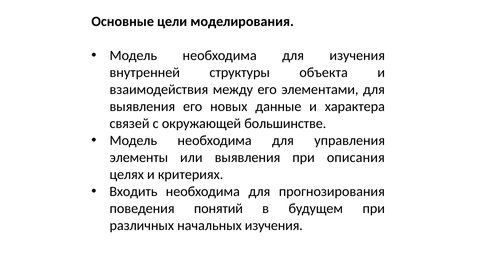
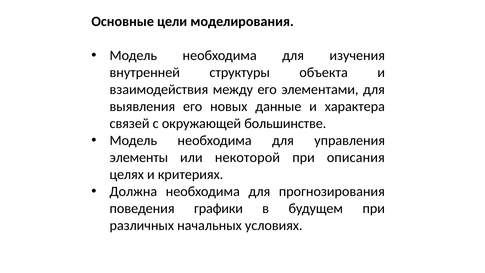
или выявления: выявления -> некоторой
Входить: Входить -> Должна
понятий: понятий -> графики
начальных изучения: изучения -> условиях
